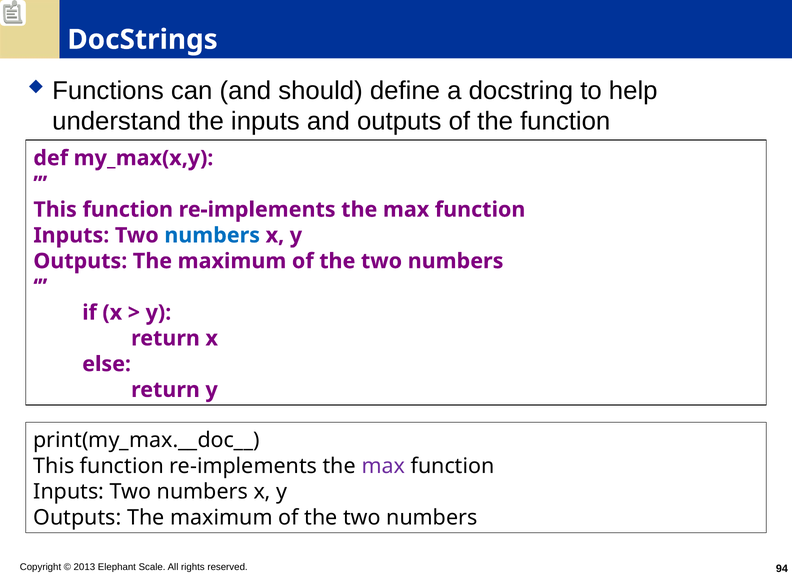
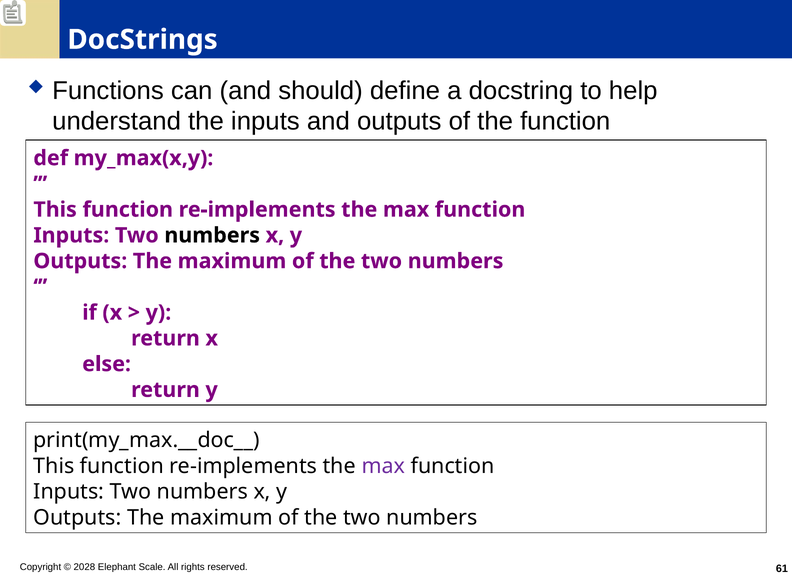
numbers at (212, 236) colour: blue -> black
2013: 2013 -> 2028
94: 94 -> 61
